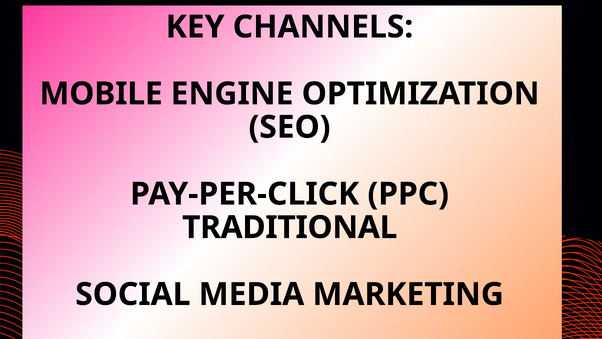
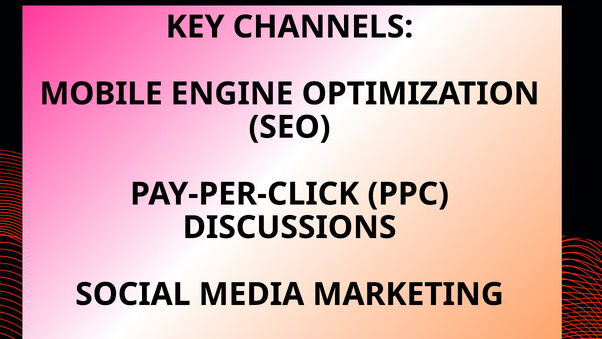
TRADITIONAL: TRADITIONAL -> DISCUSSIONS
